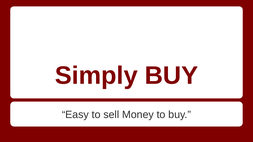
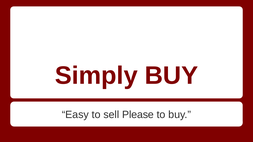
Money: Money -> Please
